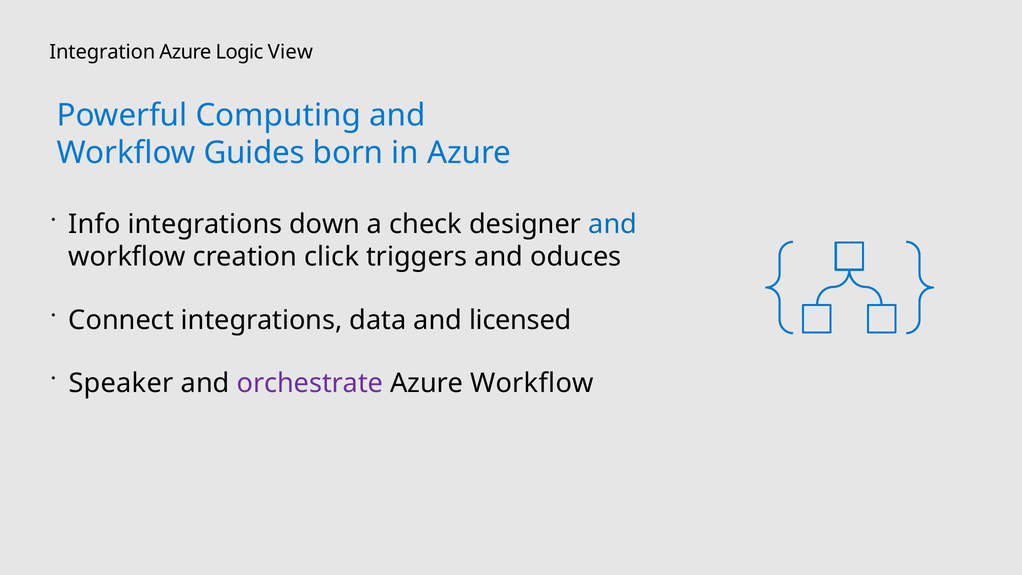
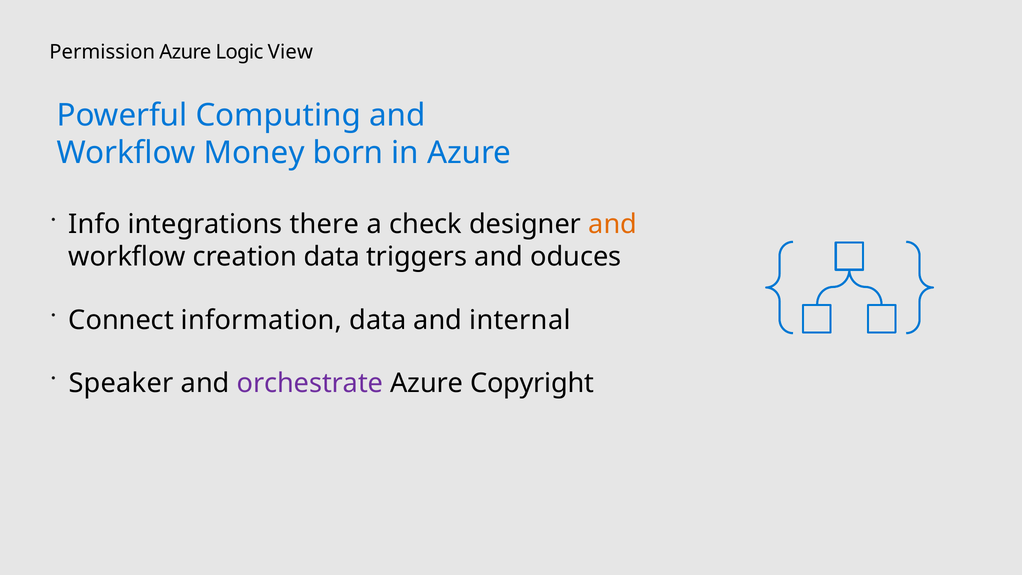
Integration: Integration -> Permission
Guides: Guides -> Money
down: down -> there
and at (613, 224) colour: blue -> orange
creation click: click -> data
Connect integrations: integrations -> information
licensed: licensed -> internal
Azure Workflow: Workflow -> Copyright
